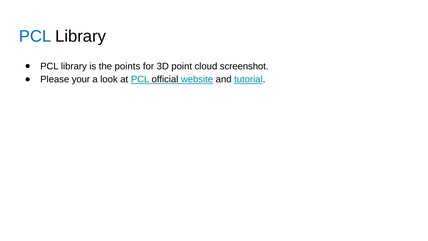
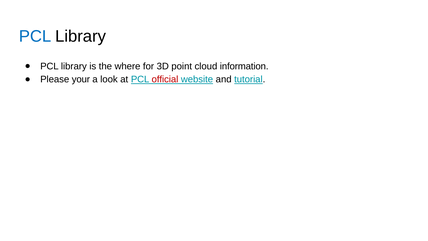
points: points -> where
screenshot: screenshot -> information
official colour: black -> red
